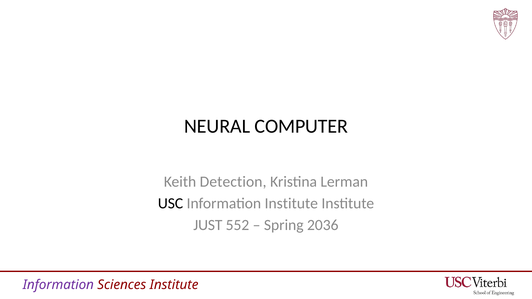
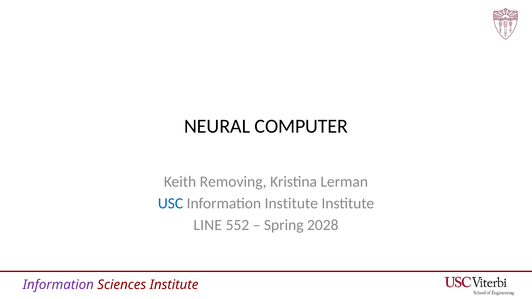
Detection: Detection -> Removing
USC colour: black -> blue
JUST: JUST -> LINE
2036: 2036 -> 2028
